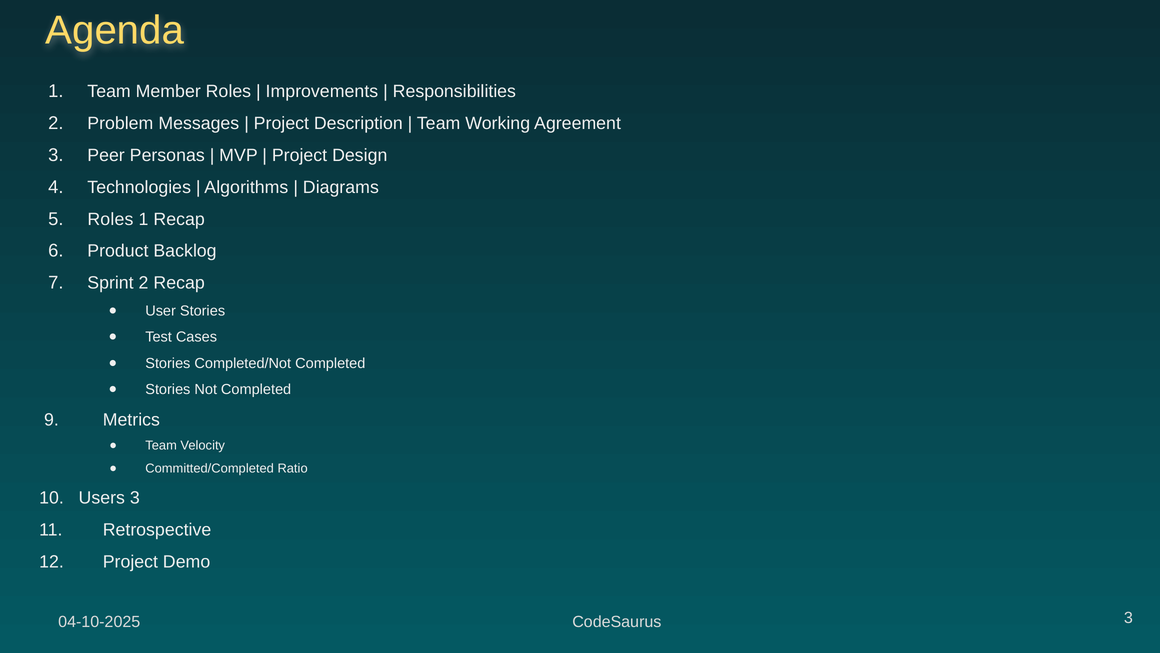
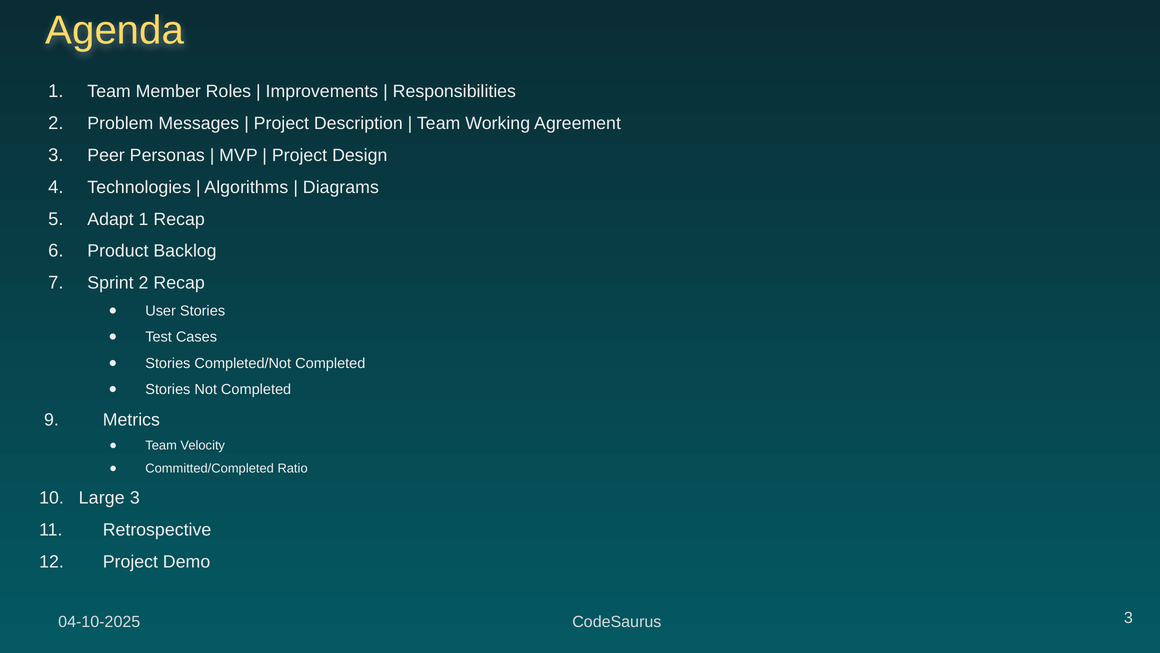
Roles at (110, 219): Roles -> Adapt
Users: Users -> Large
